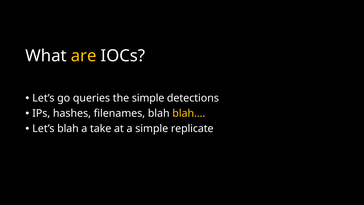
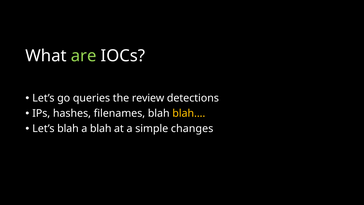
are colour: yellow -> light green
the simple: simple -> review
a take: take -> blah
replicate: replicate -> changes
